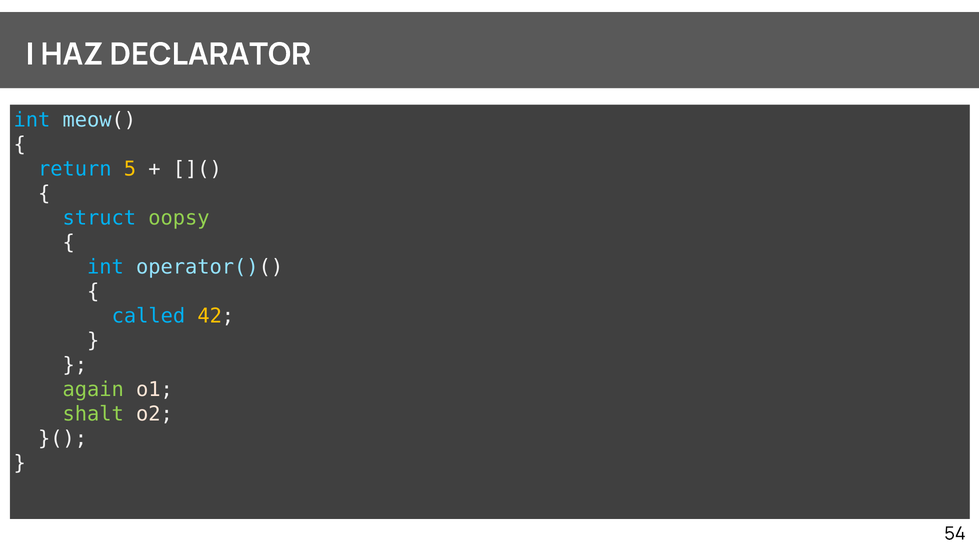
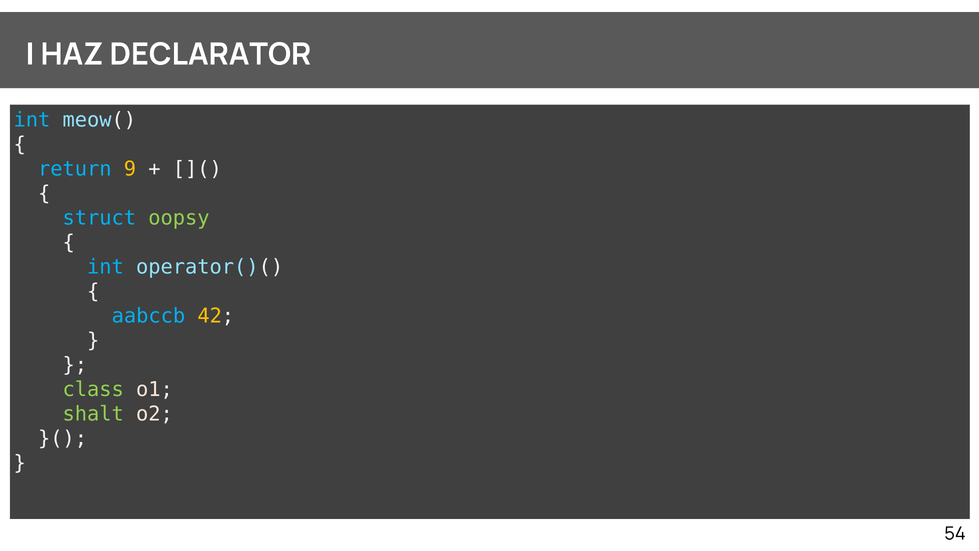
5: 5 -> 9
called: called -> aabccb
again: again -> class
